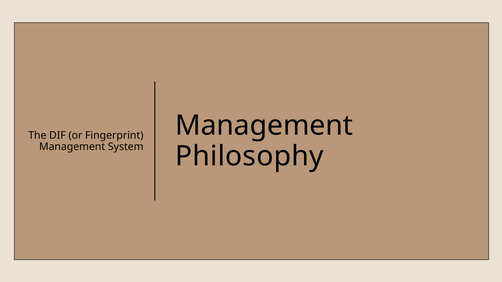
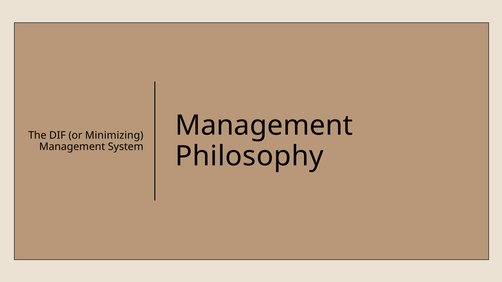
Fingerprint: Fingerprint -> Minimizing
